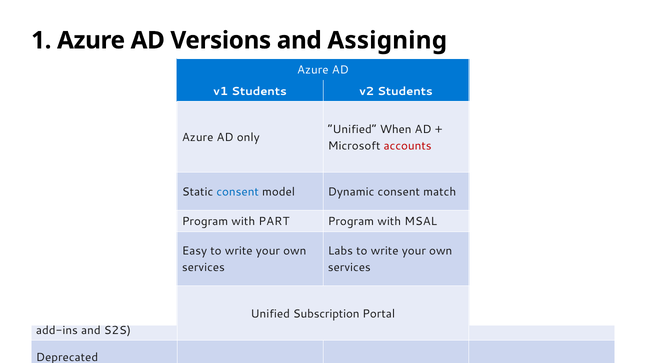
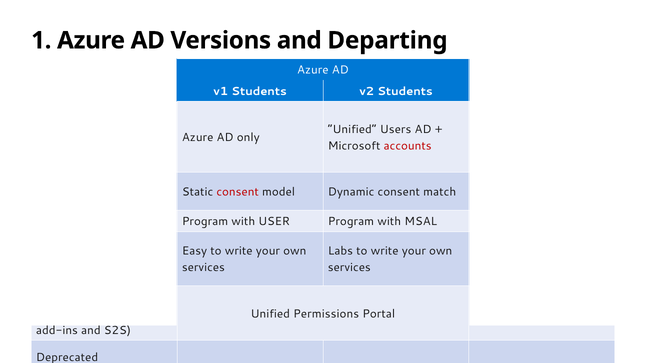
Assigning: Assigning -> Departing
When: When -> Users
consent at (238, 192) colour: blue -> red
PART: PART -> USER
Subscription: Subscription -> Permissions
